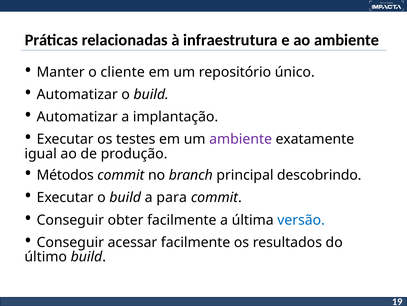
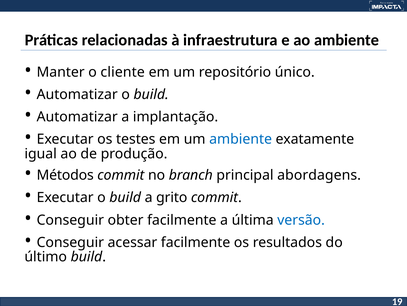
ambiente at (241, 139) colour: purple -> blue
descobrindo: descobrindo -> abordagens
para: para -> grito
